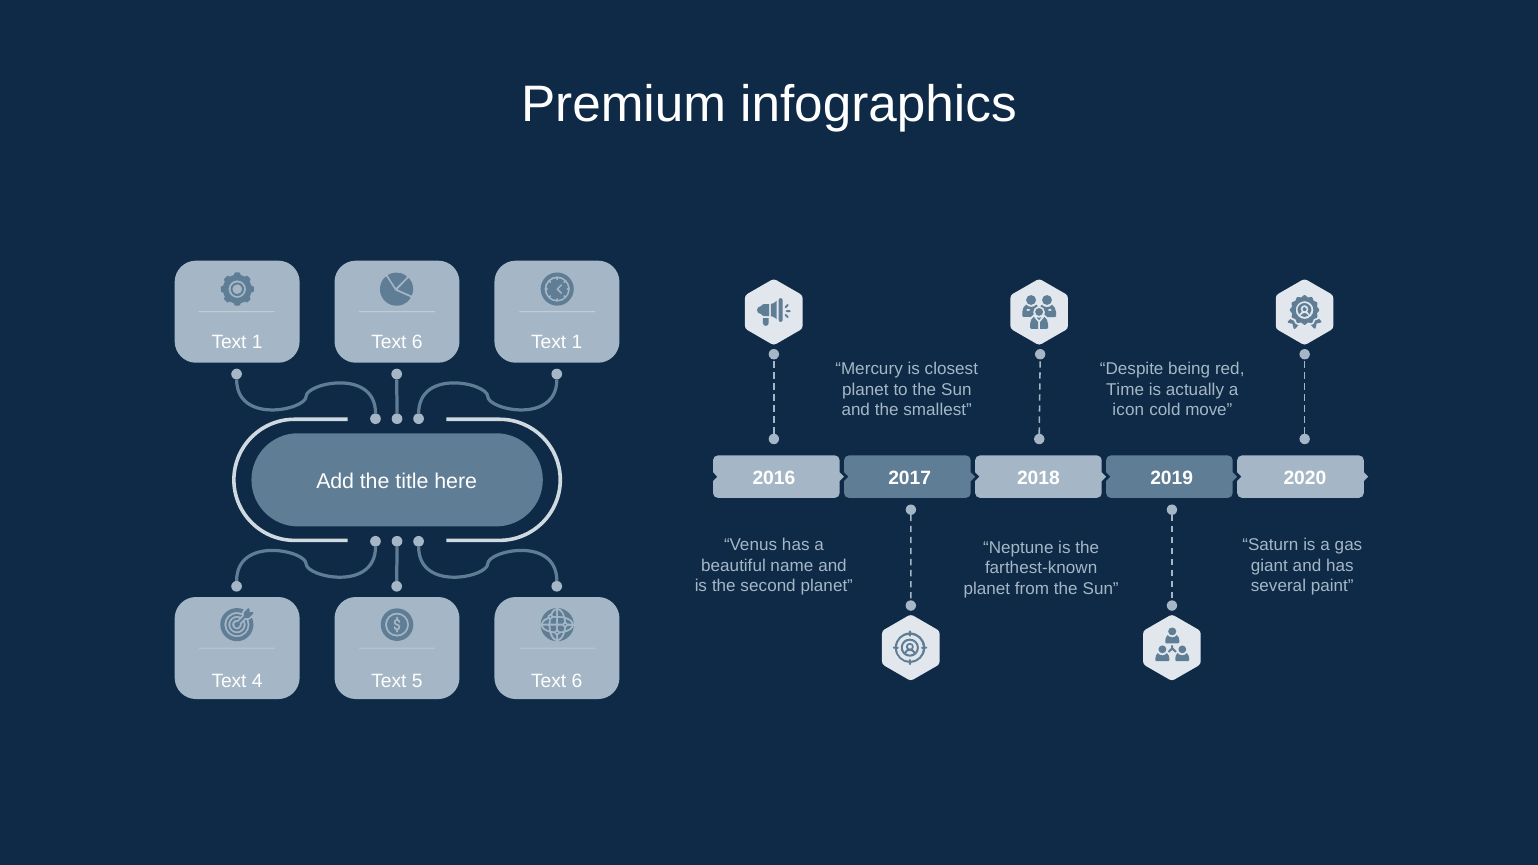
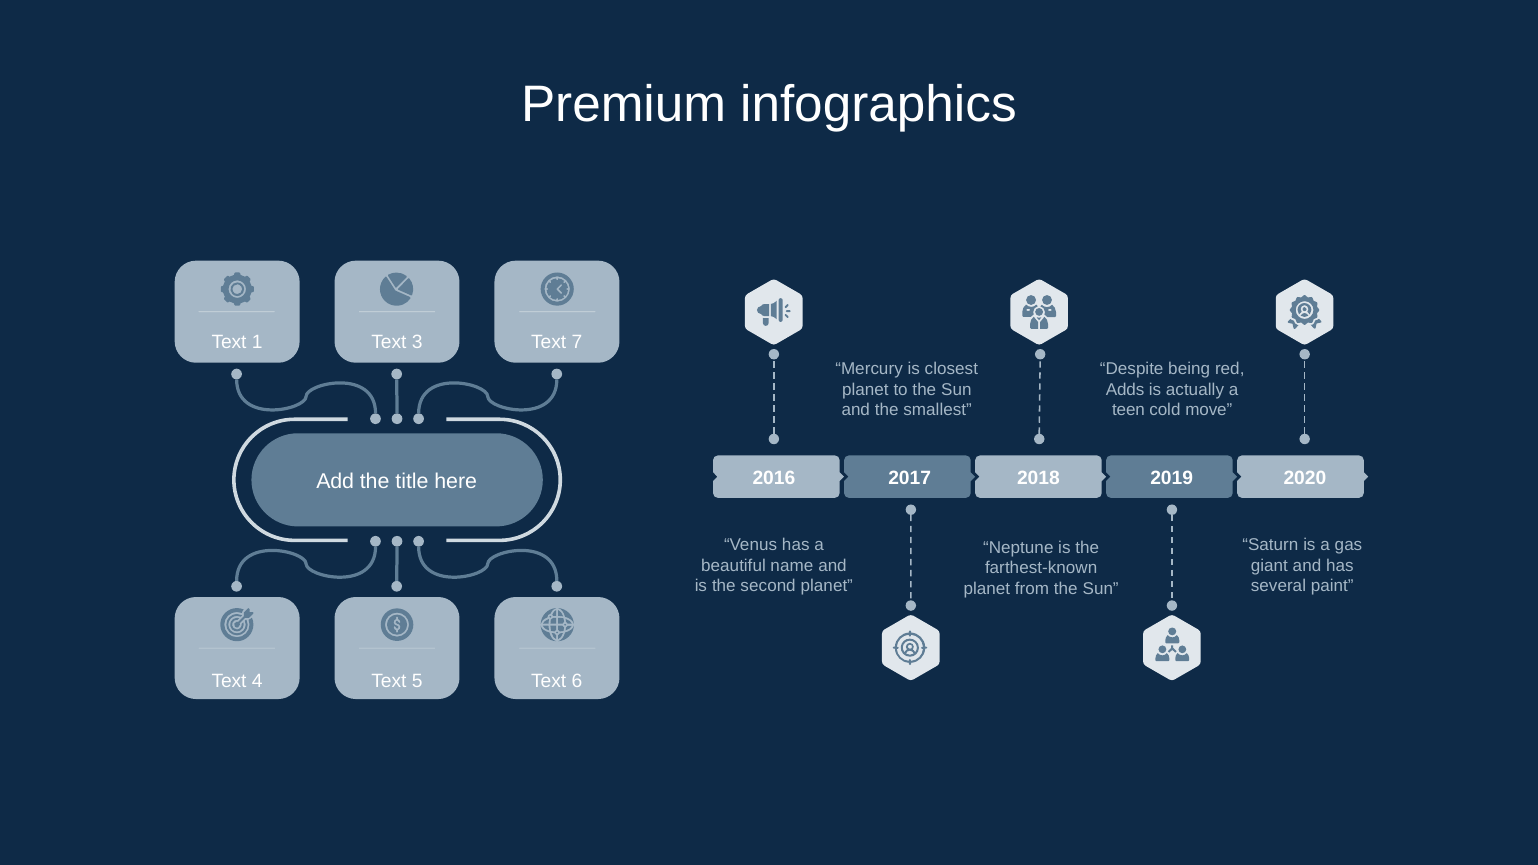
1 Text 6: 6 -> 3
1 at (577, 342): 1 -> 7
Time: Time -> Adds
icon: icon -> teen
